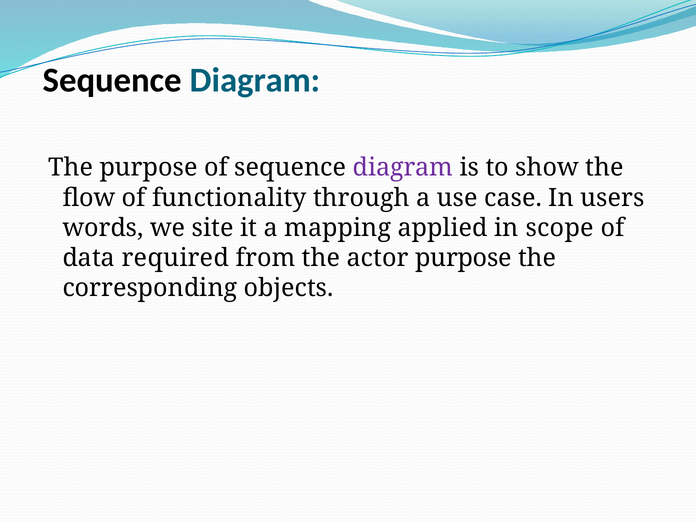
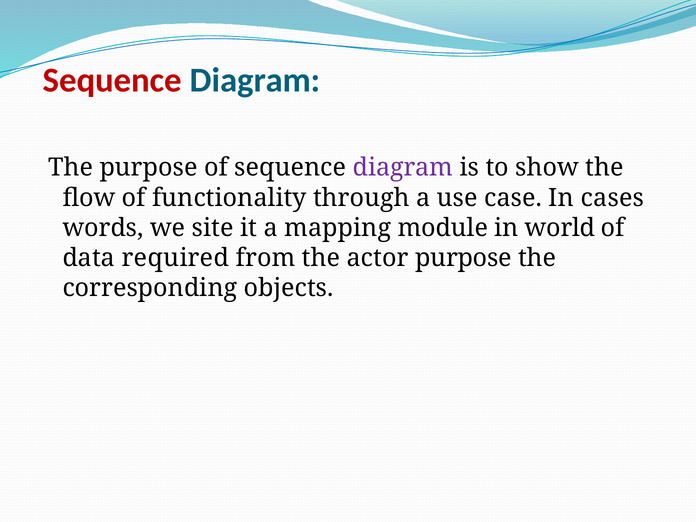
Sequence at (112, 80) colour: black -> red
users: users -> cases
applied: applied -> module
scope: scope -> world
